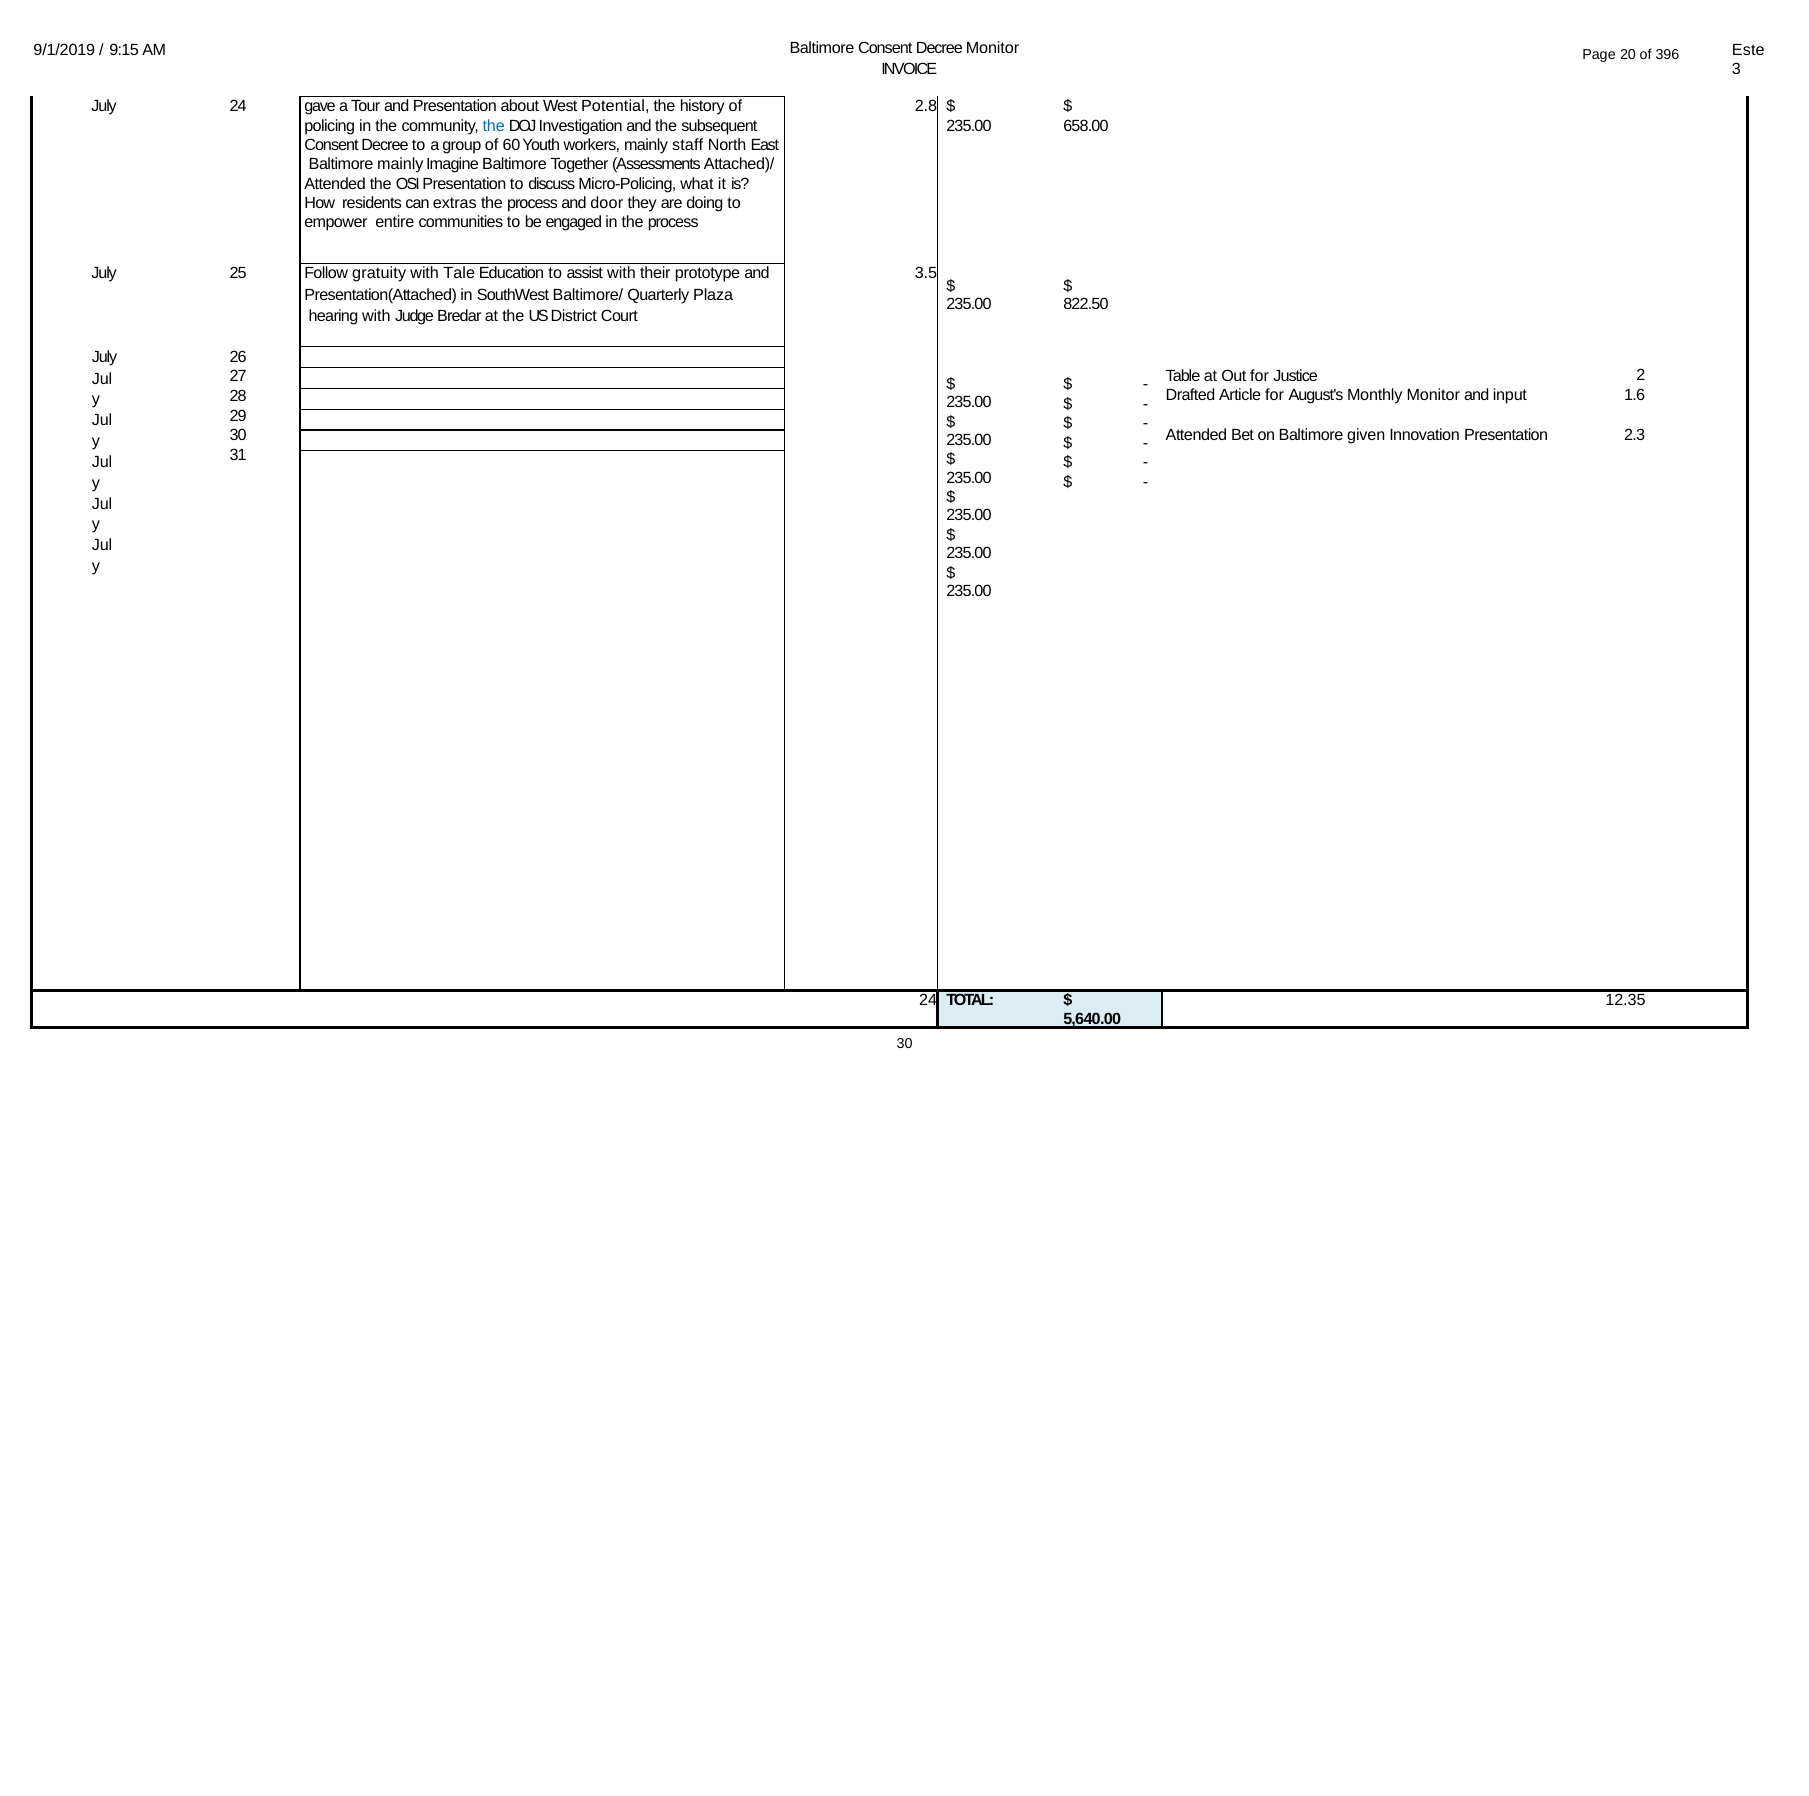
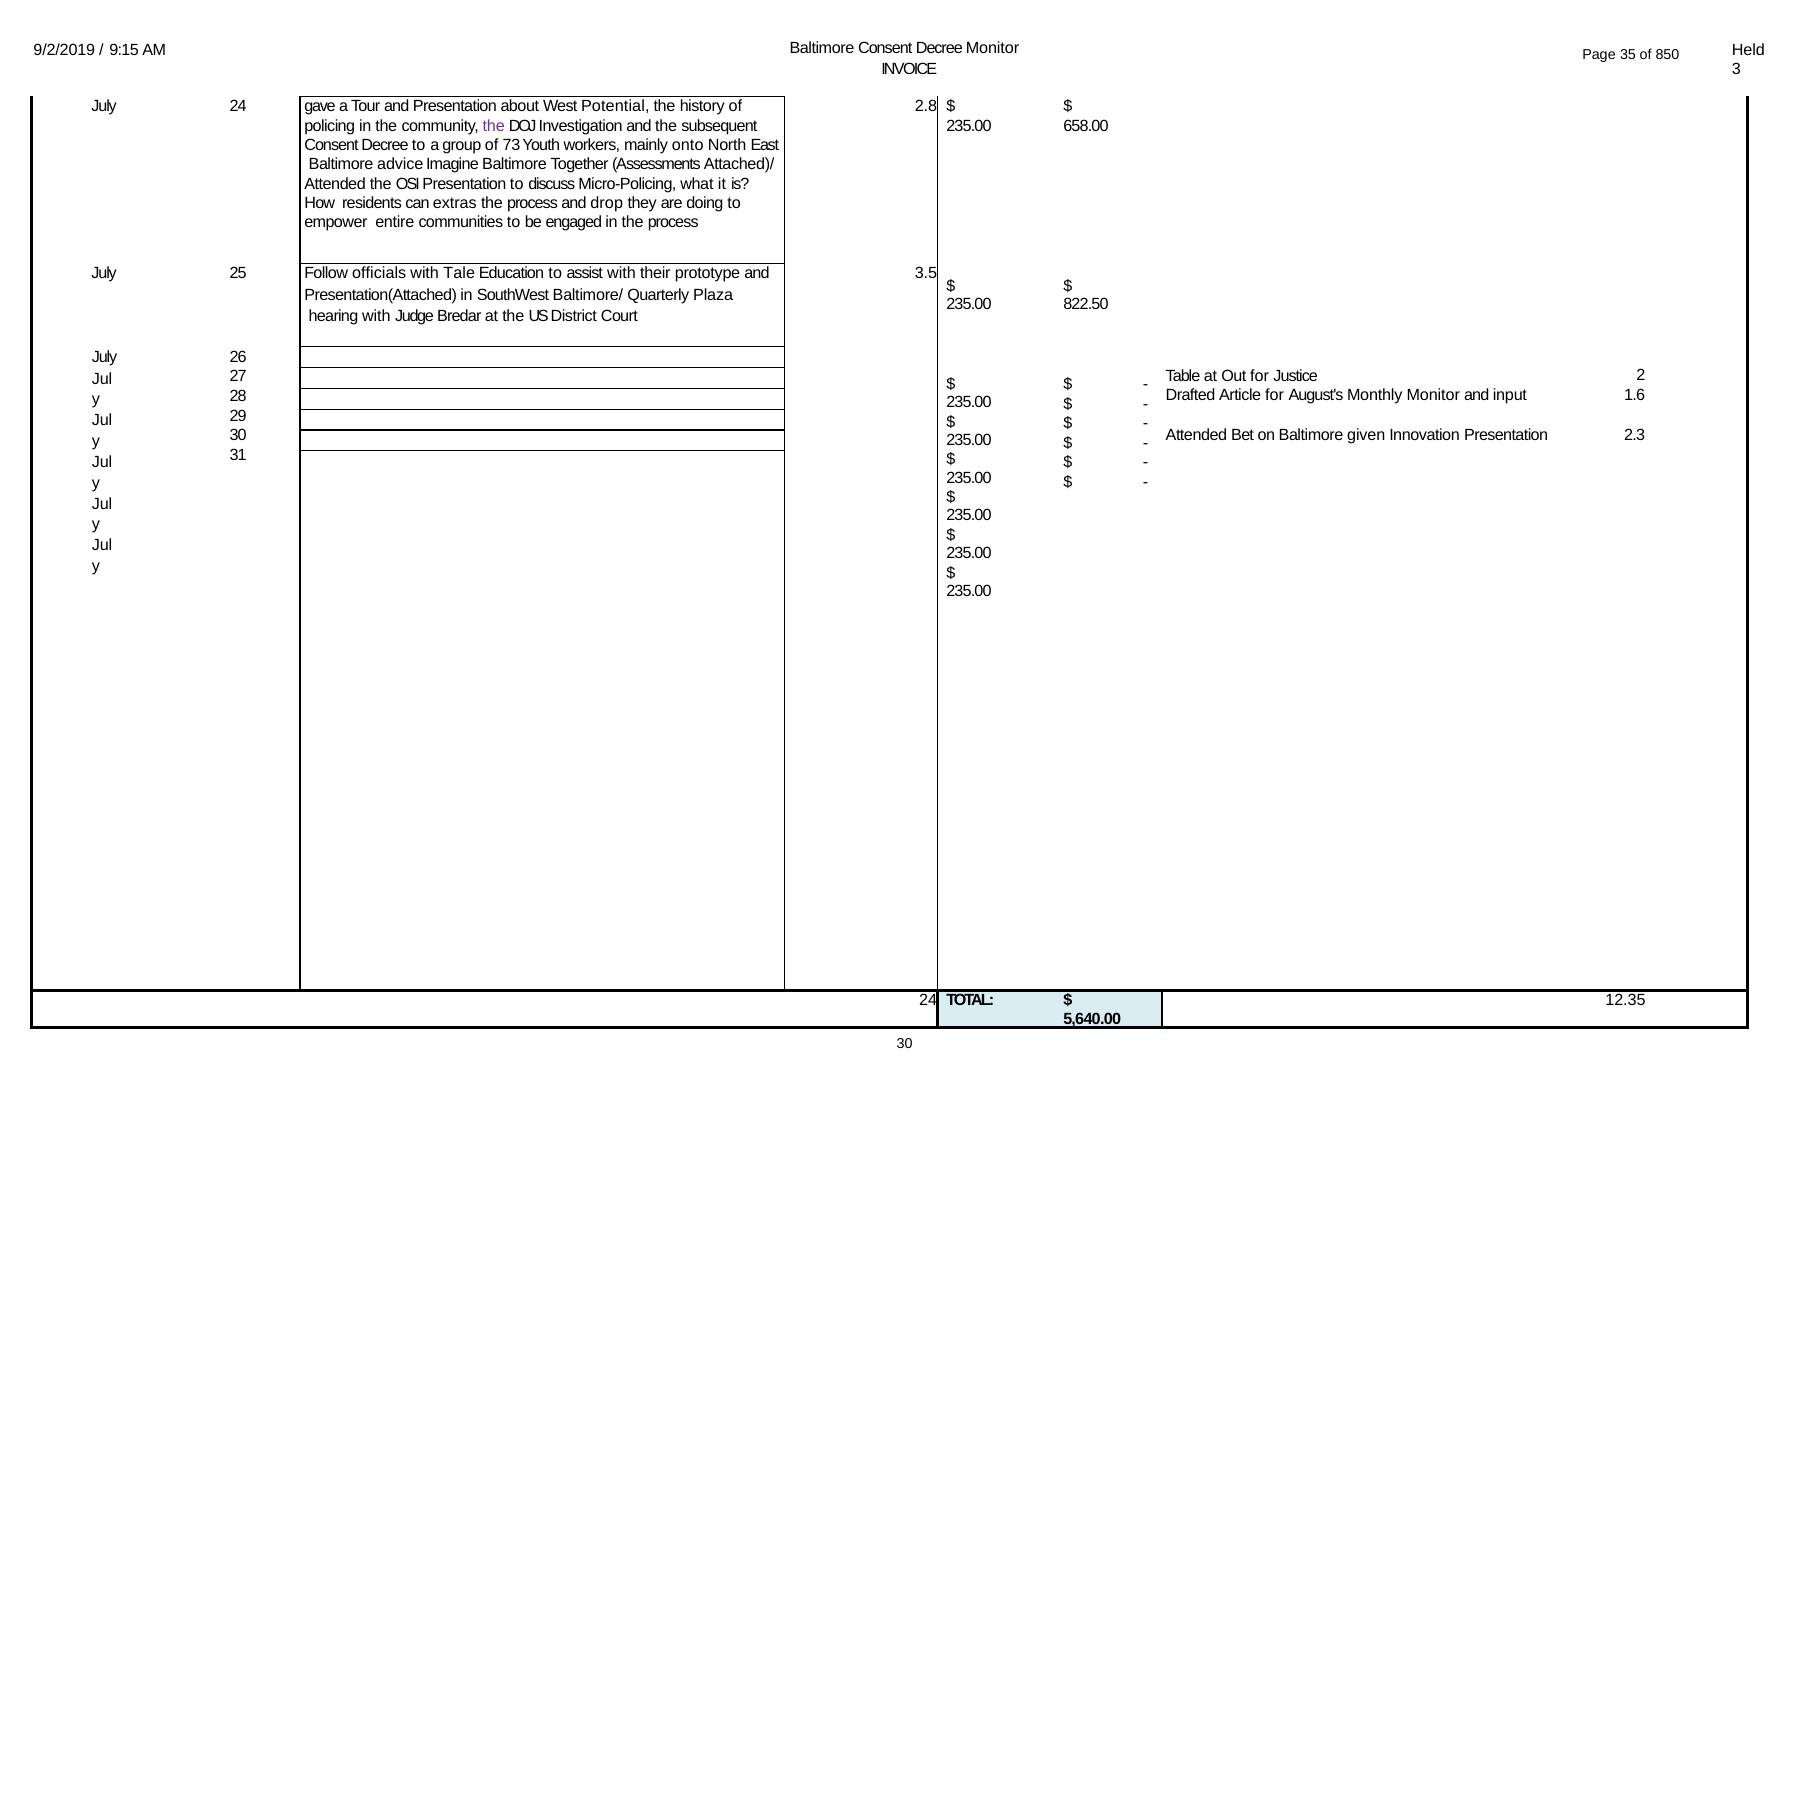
9/1/2019: 9/1/2019 -> 9/2/2019
Este: Este -> Held
20: 20 -> 35
396: 396 -> 850
the at (494, 126) colour: blue -> purple
60: 60 -> 73
staff: staff -> onto
Baltimore mainly: mainly -> advice
door: door -> drop
gratuity: gratuity -> officials
